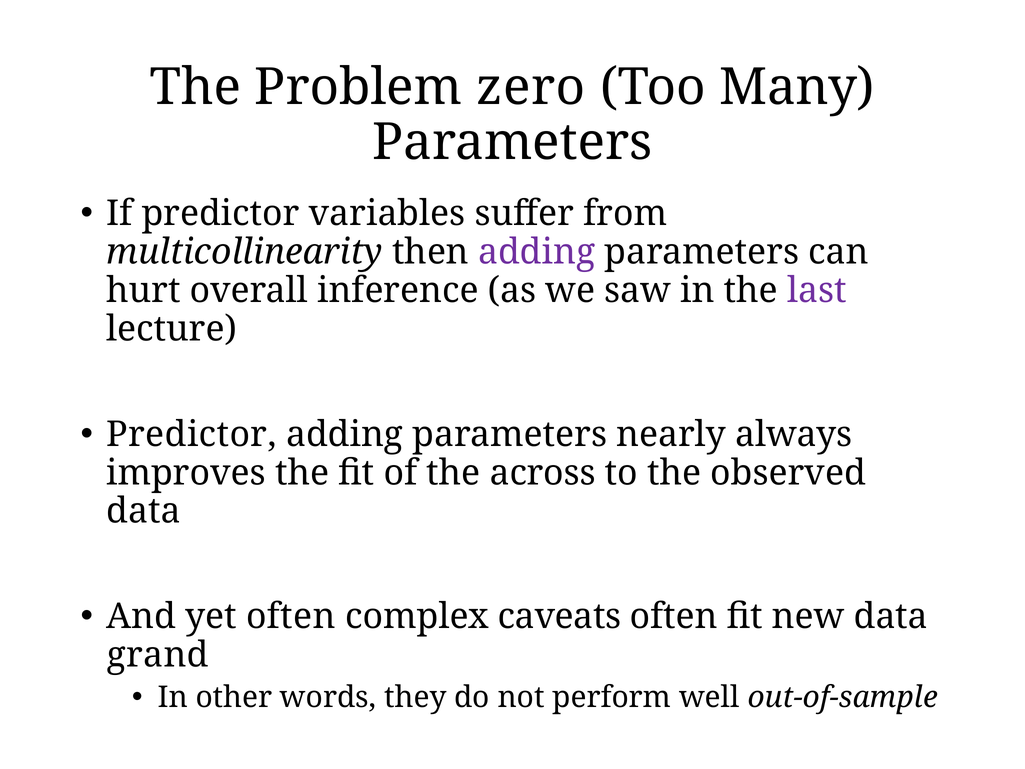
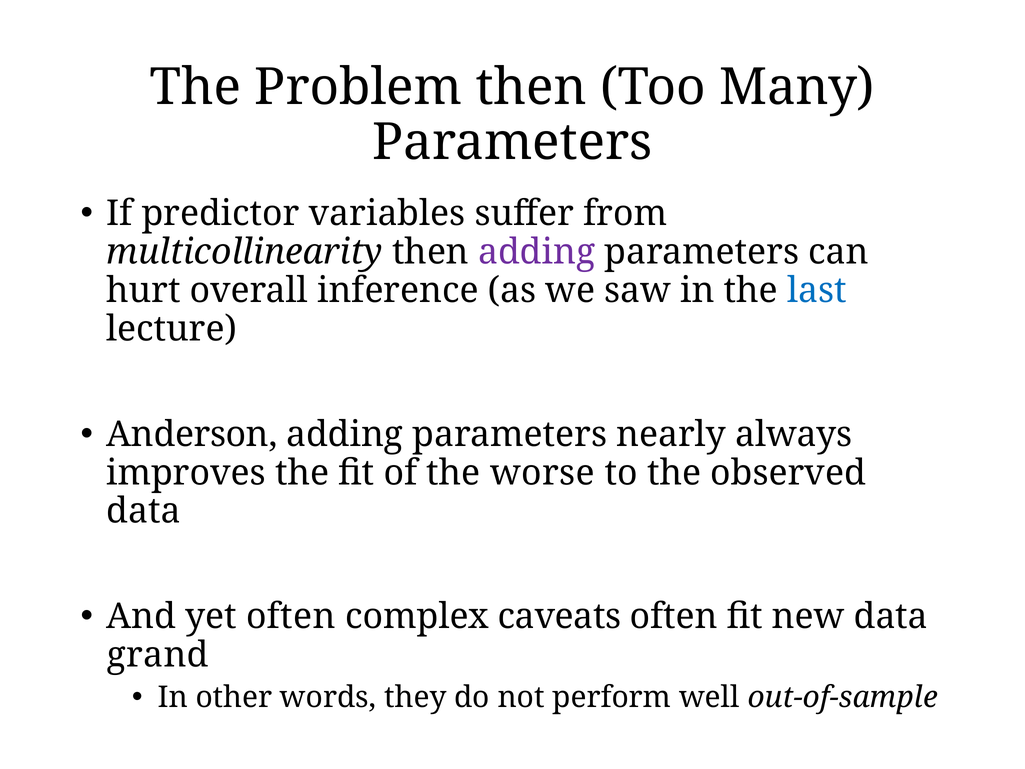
Problem zero: zero -> then
last colour: purple -> blue
Predictor at (191, 434): Predictor -> Anderson
across: across -> worse
